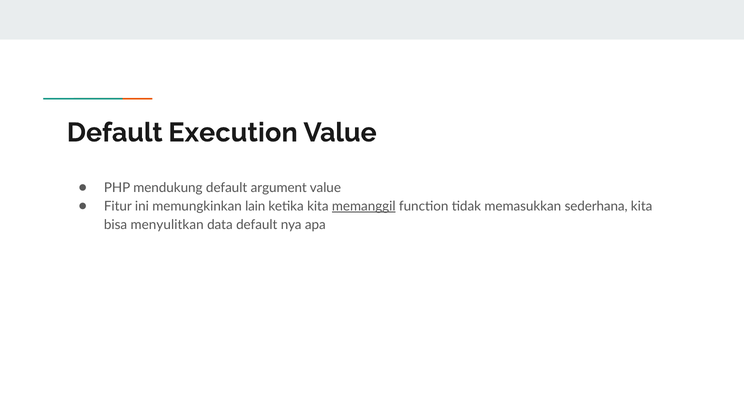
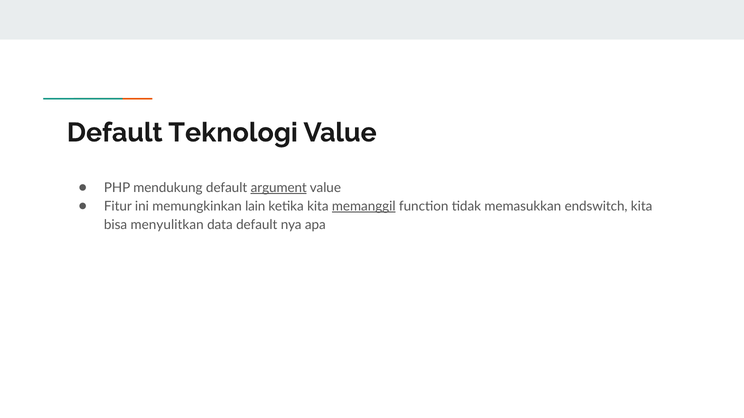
Execution: Execution -> Teknologi
argument underline: none -> present
sederhana: sederhana -> endswitch
